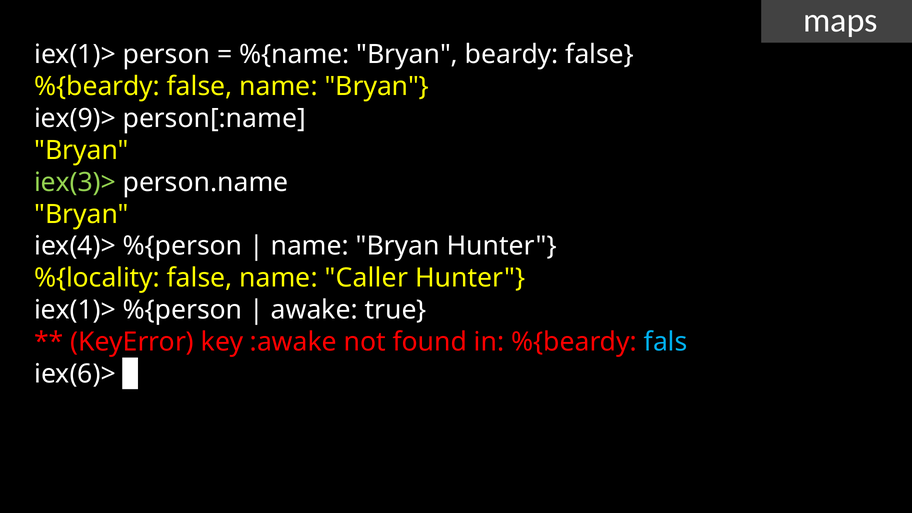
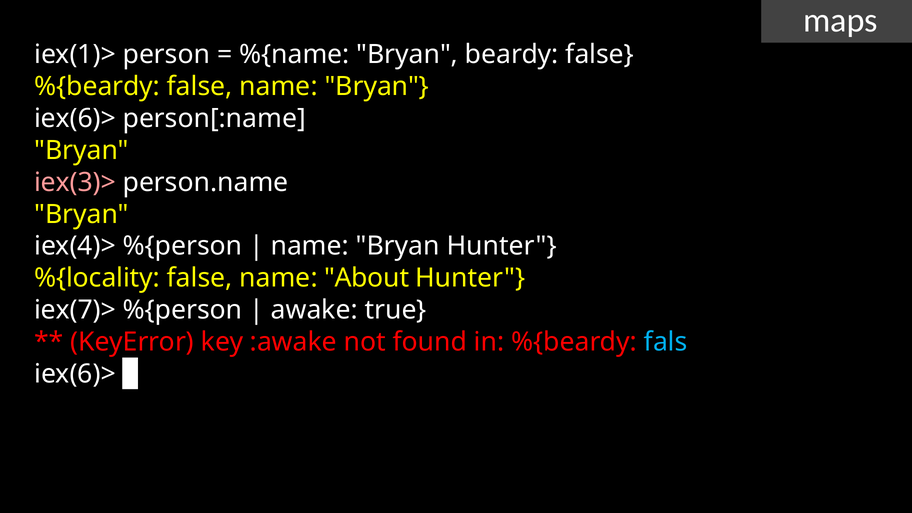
iex(9)> at (75, 118): iex(9)> -> iex(6)>
iex(3)> colour: light green -> pink
Caller: Caller -> About
iex(1)> at (75, 310): iex(1)> -> iex(7)>
